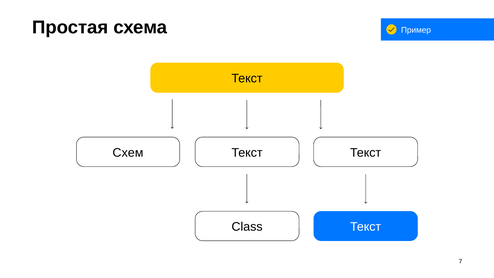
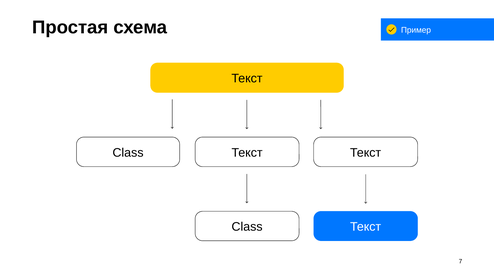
Схем at (128, 153): Схем -> Class
